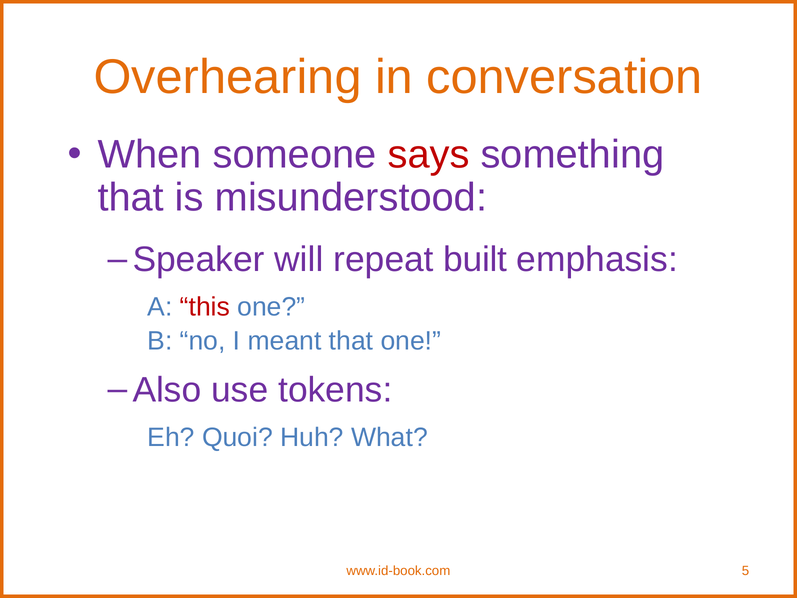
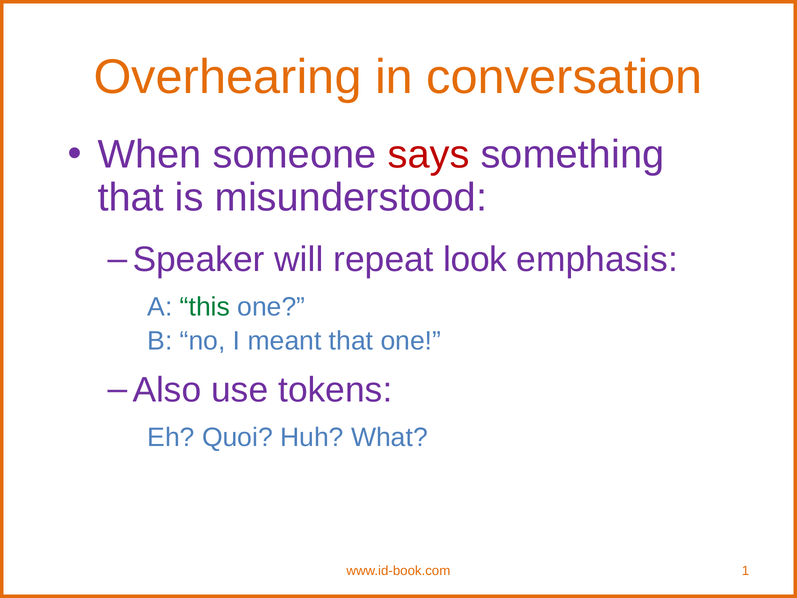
built: built -> look
this colour: red -> green
5: 5 -> 1
